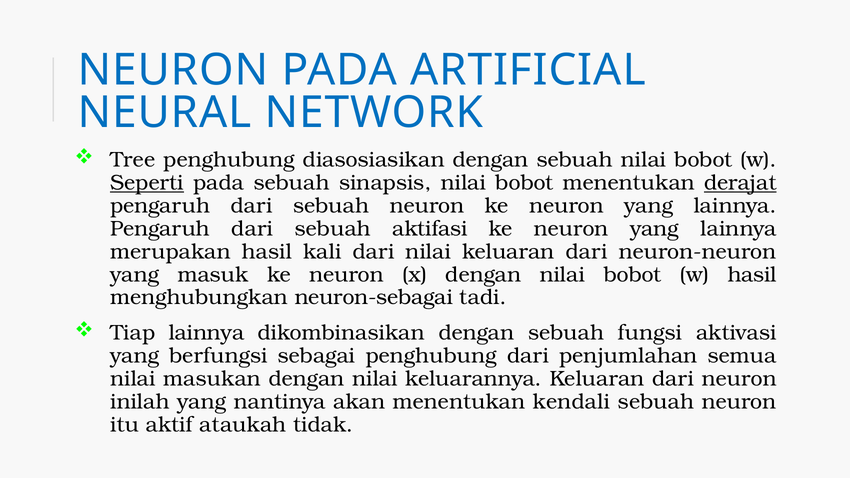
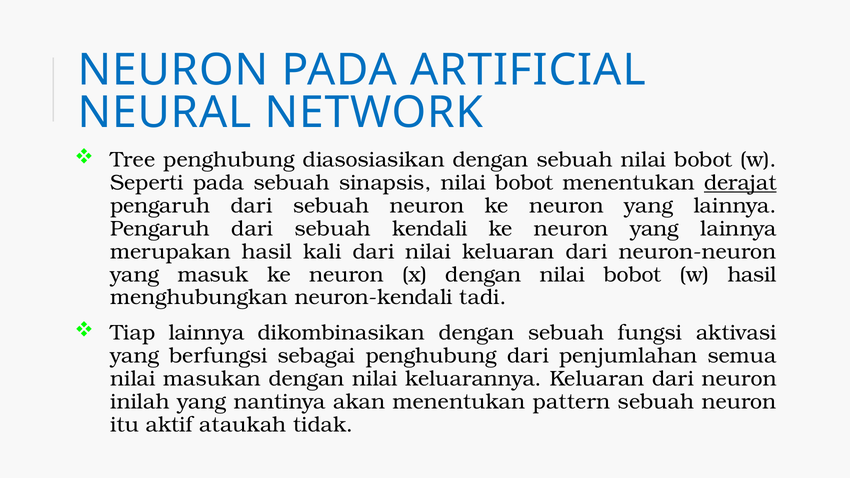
Seperti underline: present -> none
aktifasi: aktifasi -> kendali
neuron-sebagai: neuron-sebagai -> neuron-kendali
kendali: kendali -> pattern
